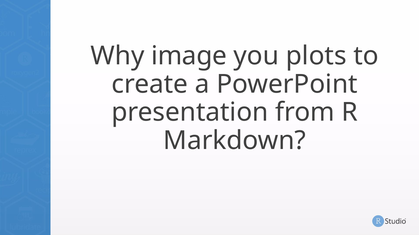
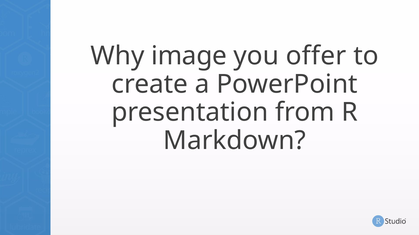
plots: plots -> offer
